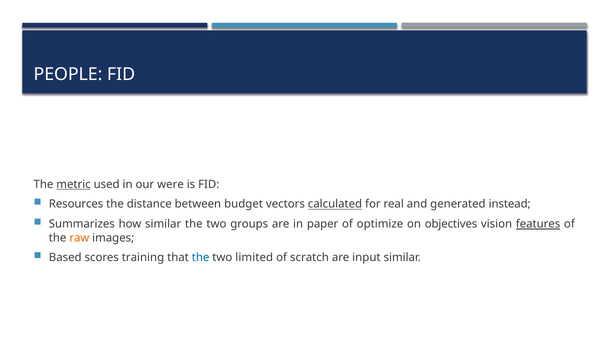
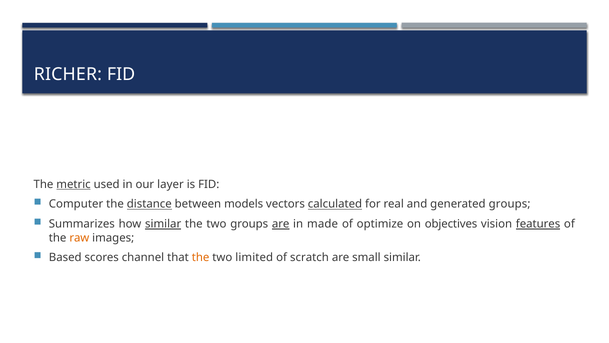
PEOPLE: PEOPLE -> RICHER
were: were -> layer
Resources: Resources -> Computer
distance underline: none -> present
budget: budget -> models
generated instead: instead -> groups
similar at (163, 224) underline: none -> present
are at (281, 224) underline: none -> present
paper: paper -> made
training: training -> channel
the at (201, 257) colour: blue -> orange
input: input -> small
